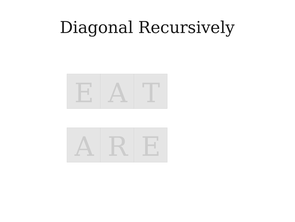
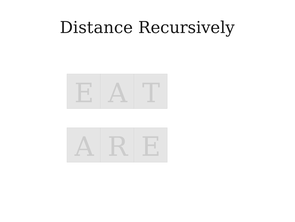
Diagonal: Diagonal -> Distance
